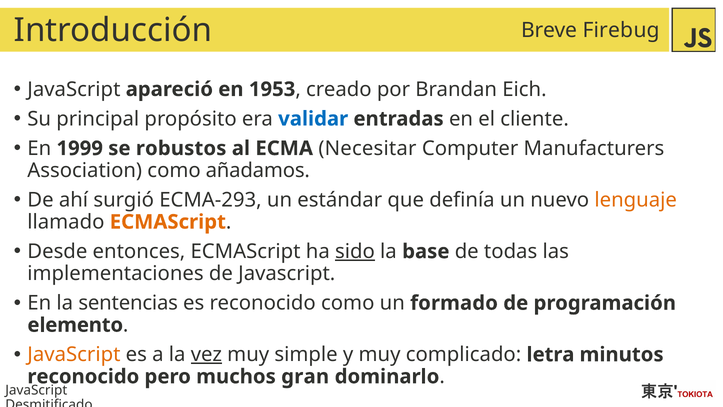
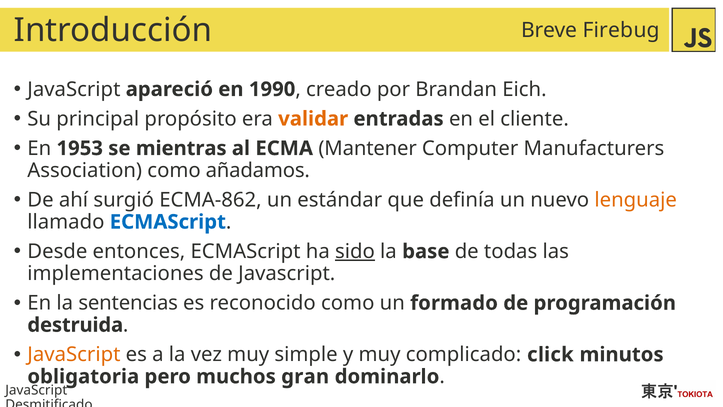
1953: 1953 -> 1990
validar colour: blue -> orange
1999: 1999 -> 1953
robustos: robustos -> mientras
Necesitar: Necesitar -> Mantener
ECMA-293: ECMA-293 -> ECMA-862
ECMAScript at (168, 222) colour: orange -> blue
elemento: elemento -> destruida
vez underline: present -> none
letra: letra -> click
reconocido at (83, 376): reconocido -> obligatoria
